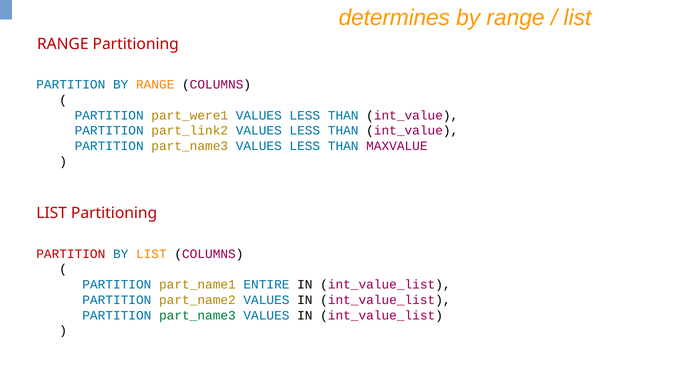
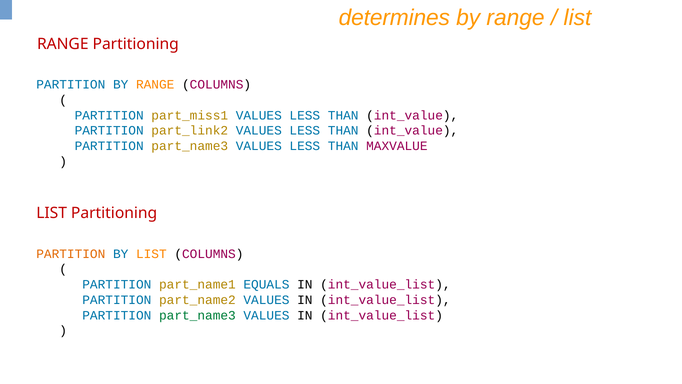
part_were1: part_were1 -> part_miss1
PARTITION at (71, 254) colour: red -> orange
ENTIRE: ENTIRE -> EQUALS
